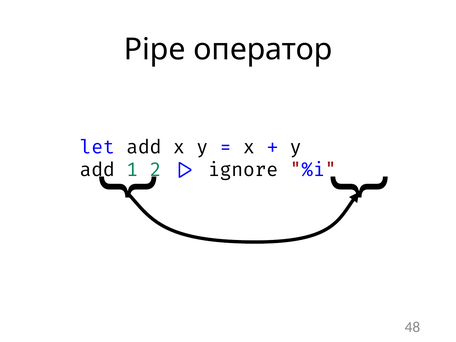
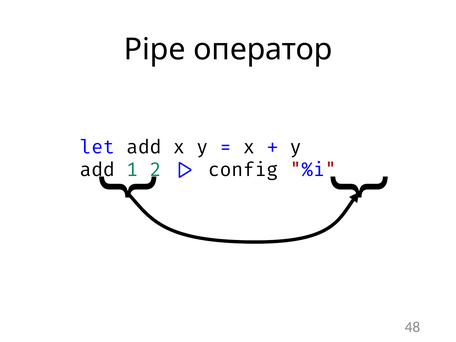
ignore: ignore -> config
